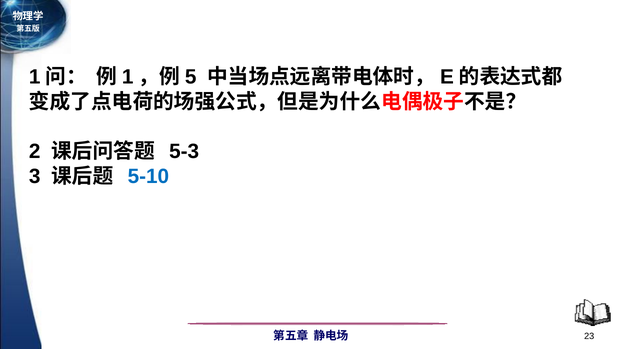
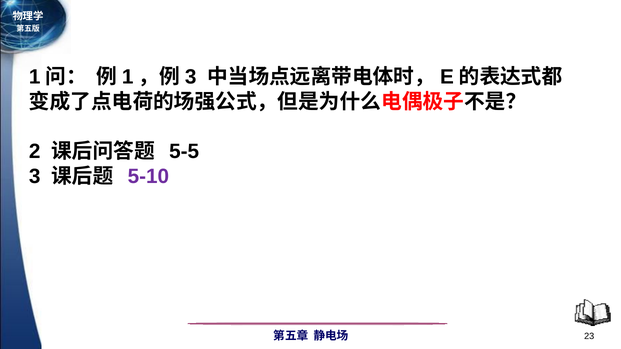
5 at (191, 77): 5 -> 3
5-3: 5-3 -> 5-5
5-10 colour: blue -> purple
